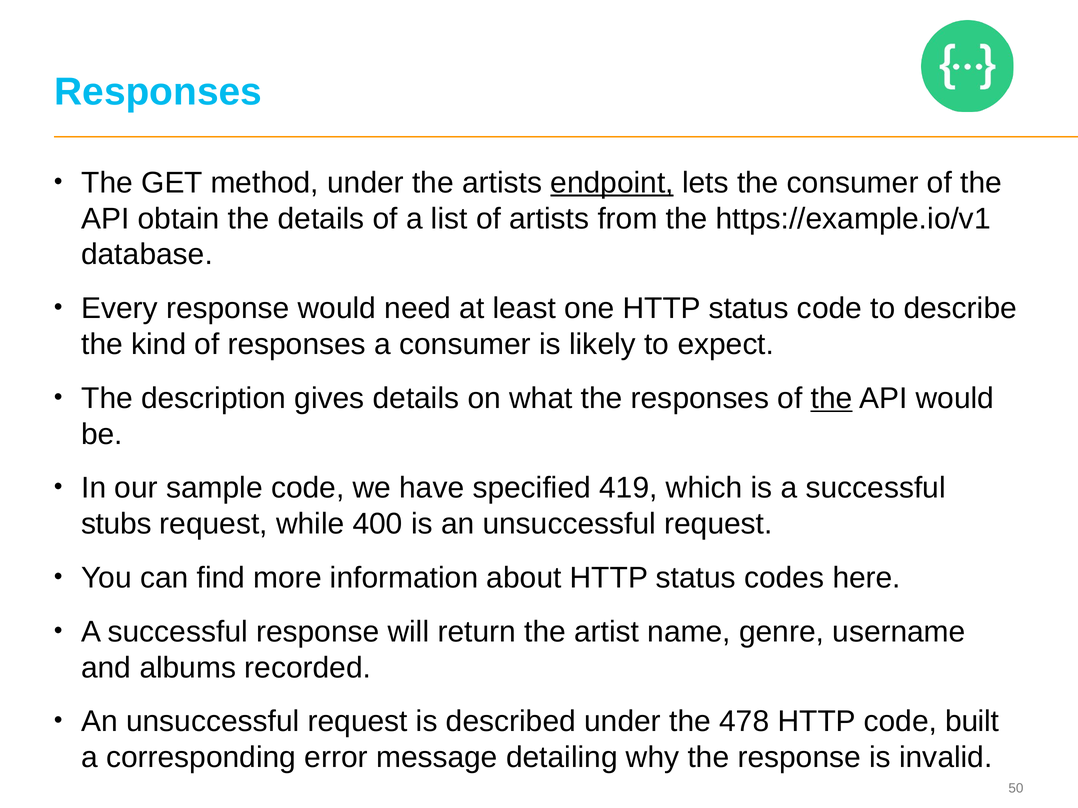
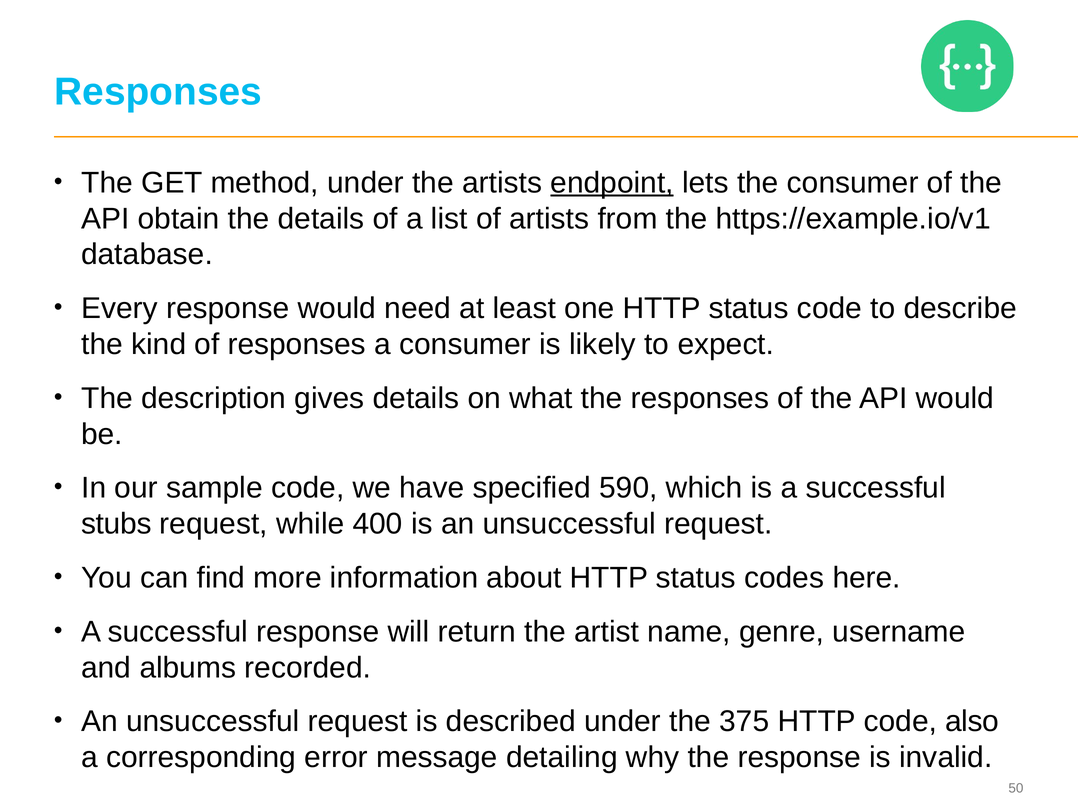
the at (832, 399) underline: present -> none
419: 419 -> 590
478: 478 -> 375
built: built -> also
